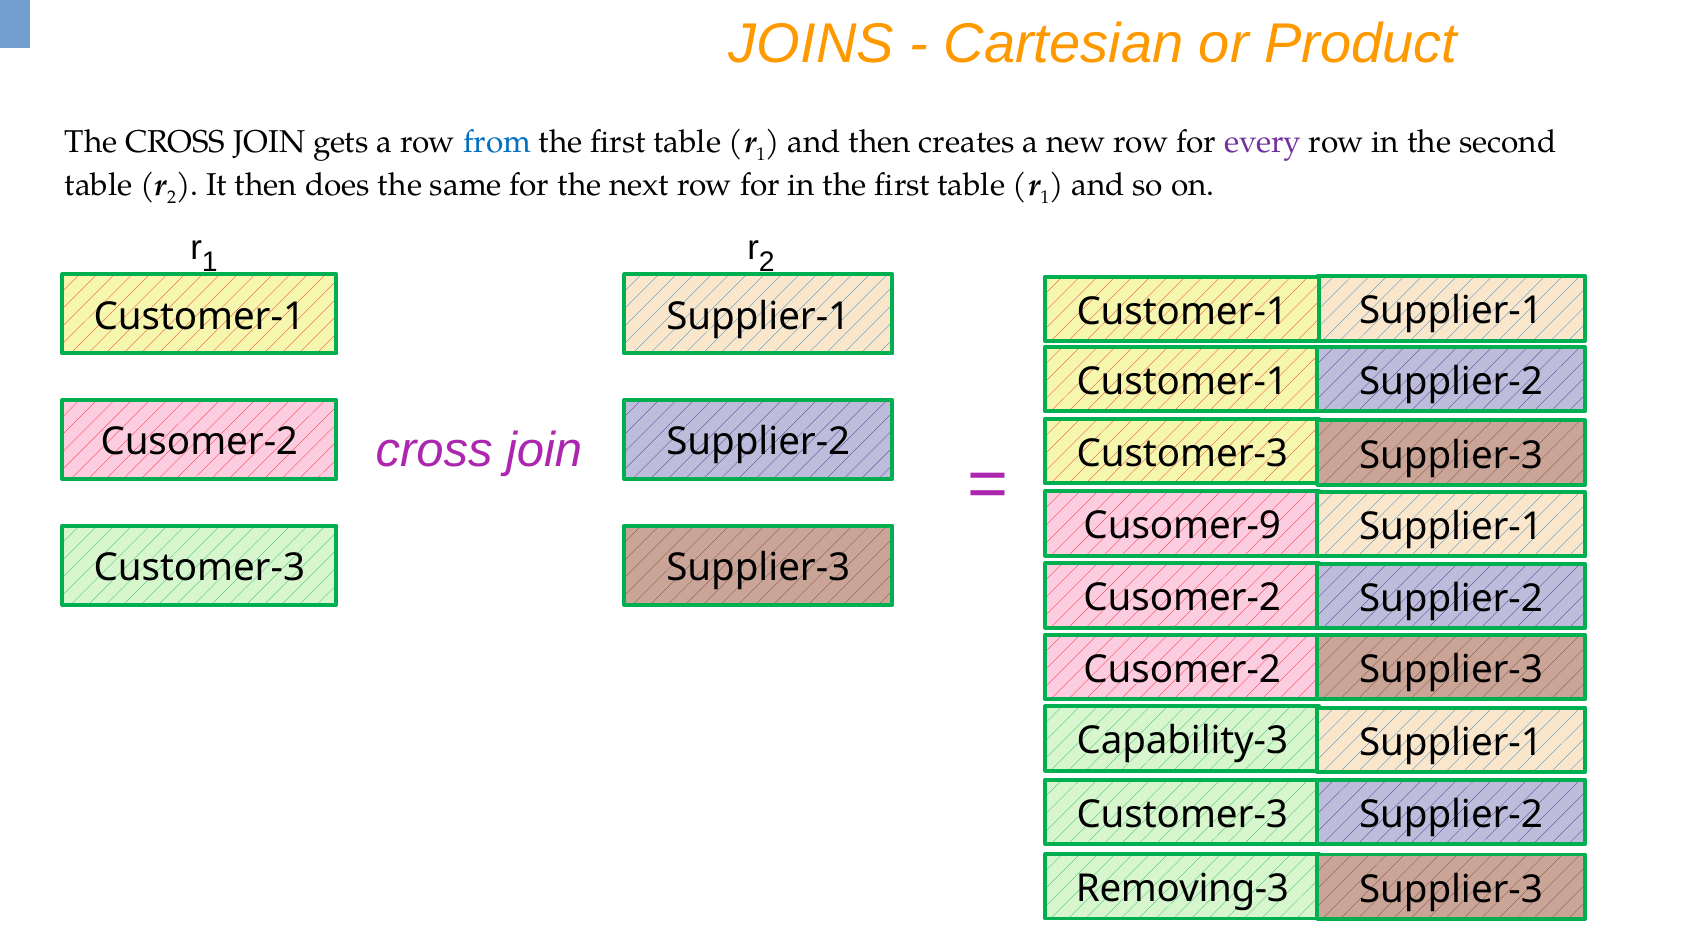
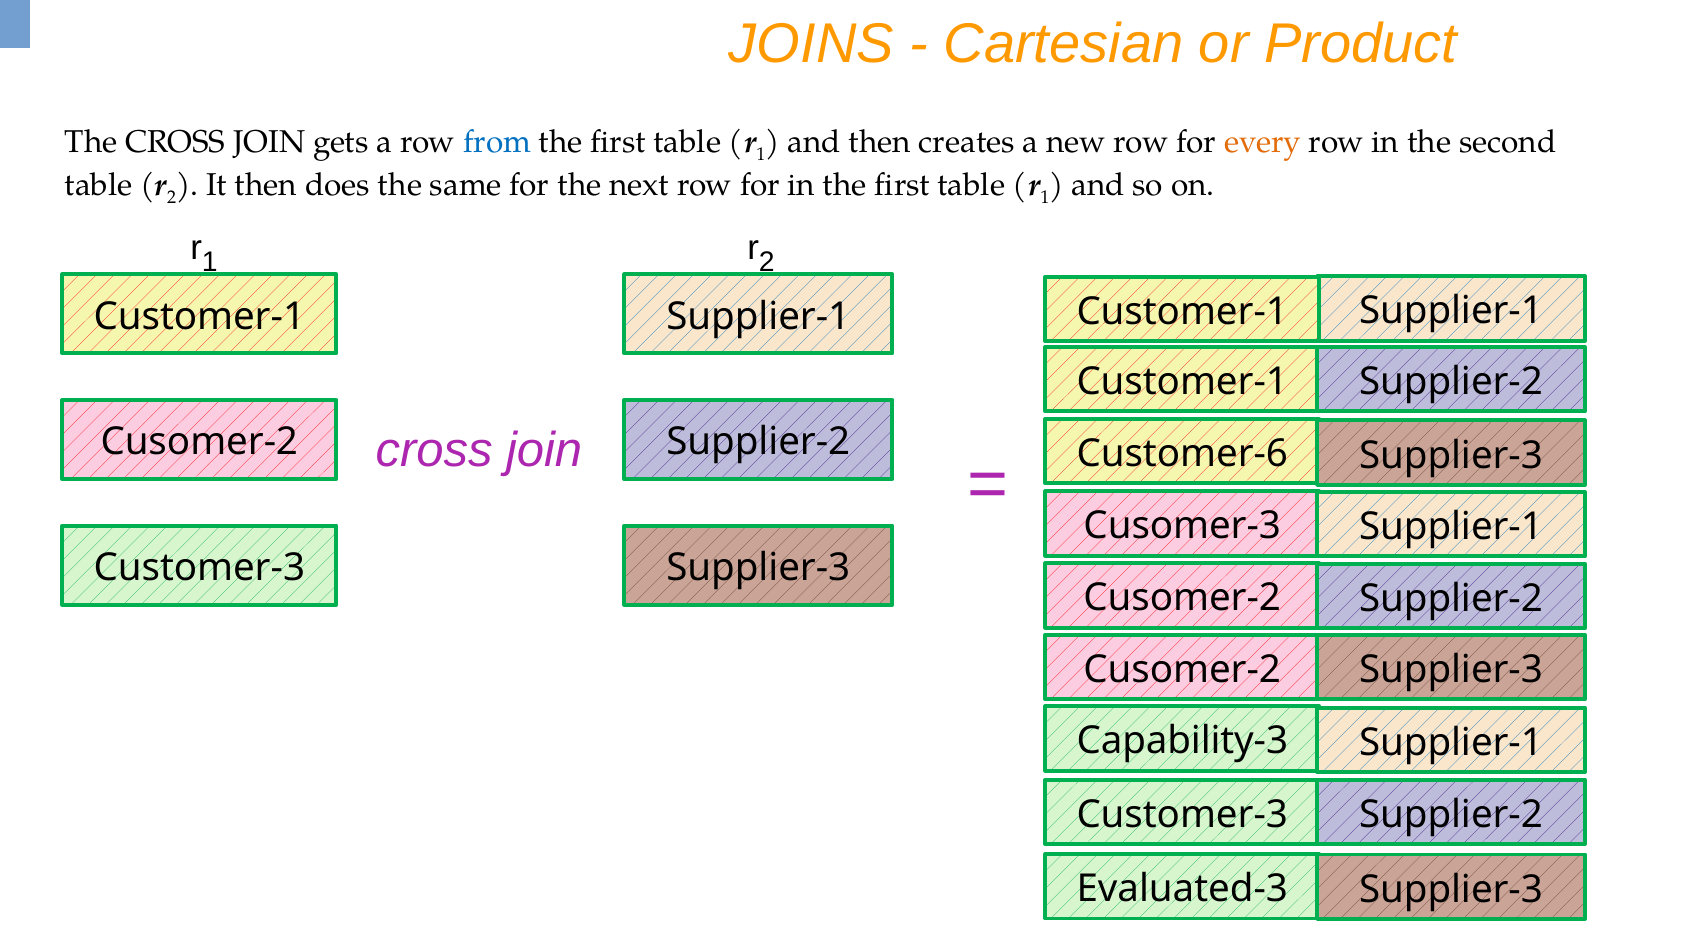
every colour: purple -> orange
Customer-3 at (1182, 454): Customer-3 -> Customer-6
Cusomer-9: Cusomer-9 -> Cusomer-3
Removing-3: Removing-3 -> Evaluated-3
